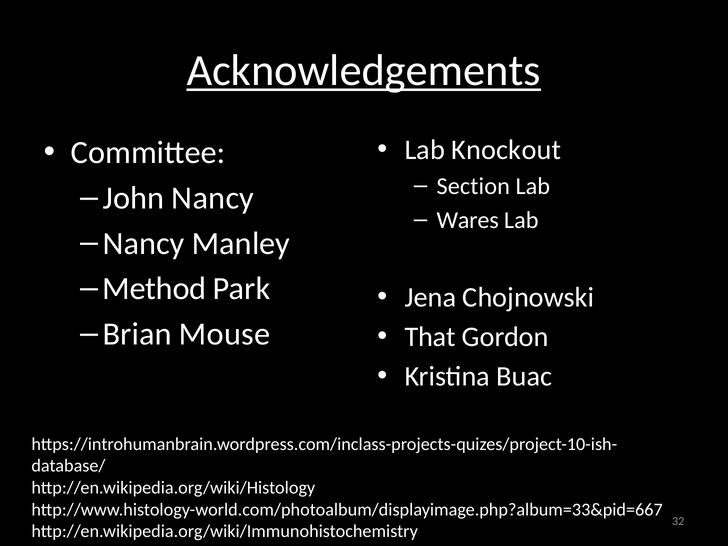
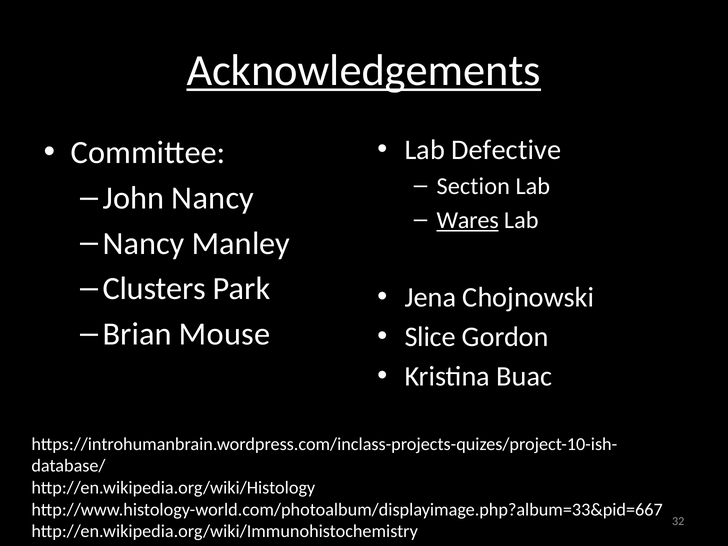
Knockout: Knockout -> Defective
Wares underline: none -> present
Method: Method -> Clusters
That: That -> Slice
